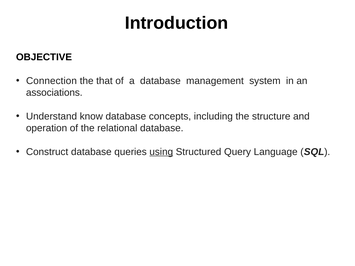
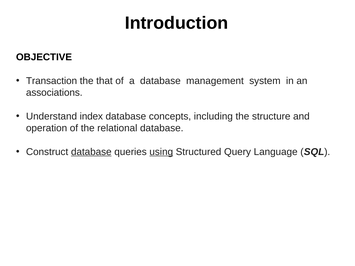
Connection: Connection -> Transaction
know: know -> index
database at (91, 152) underline: none -> present
